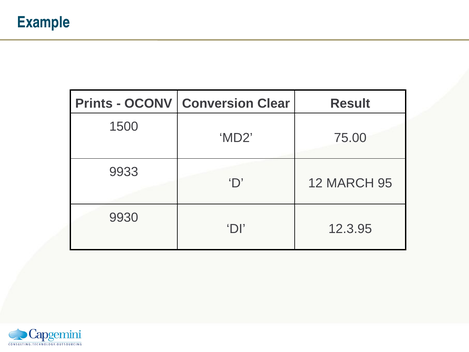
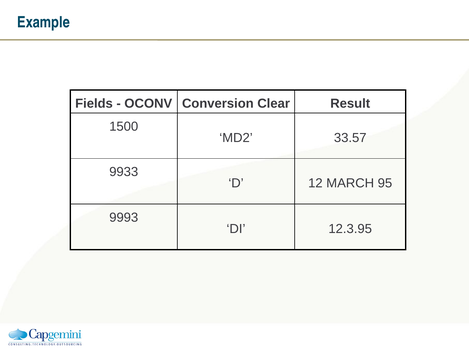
Prints: Prints -> Fields
75.00: 75.00 -> 33.57
9930: 9930 -> 9993
